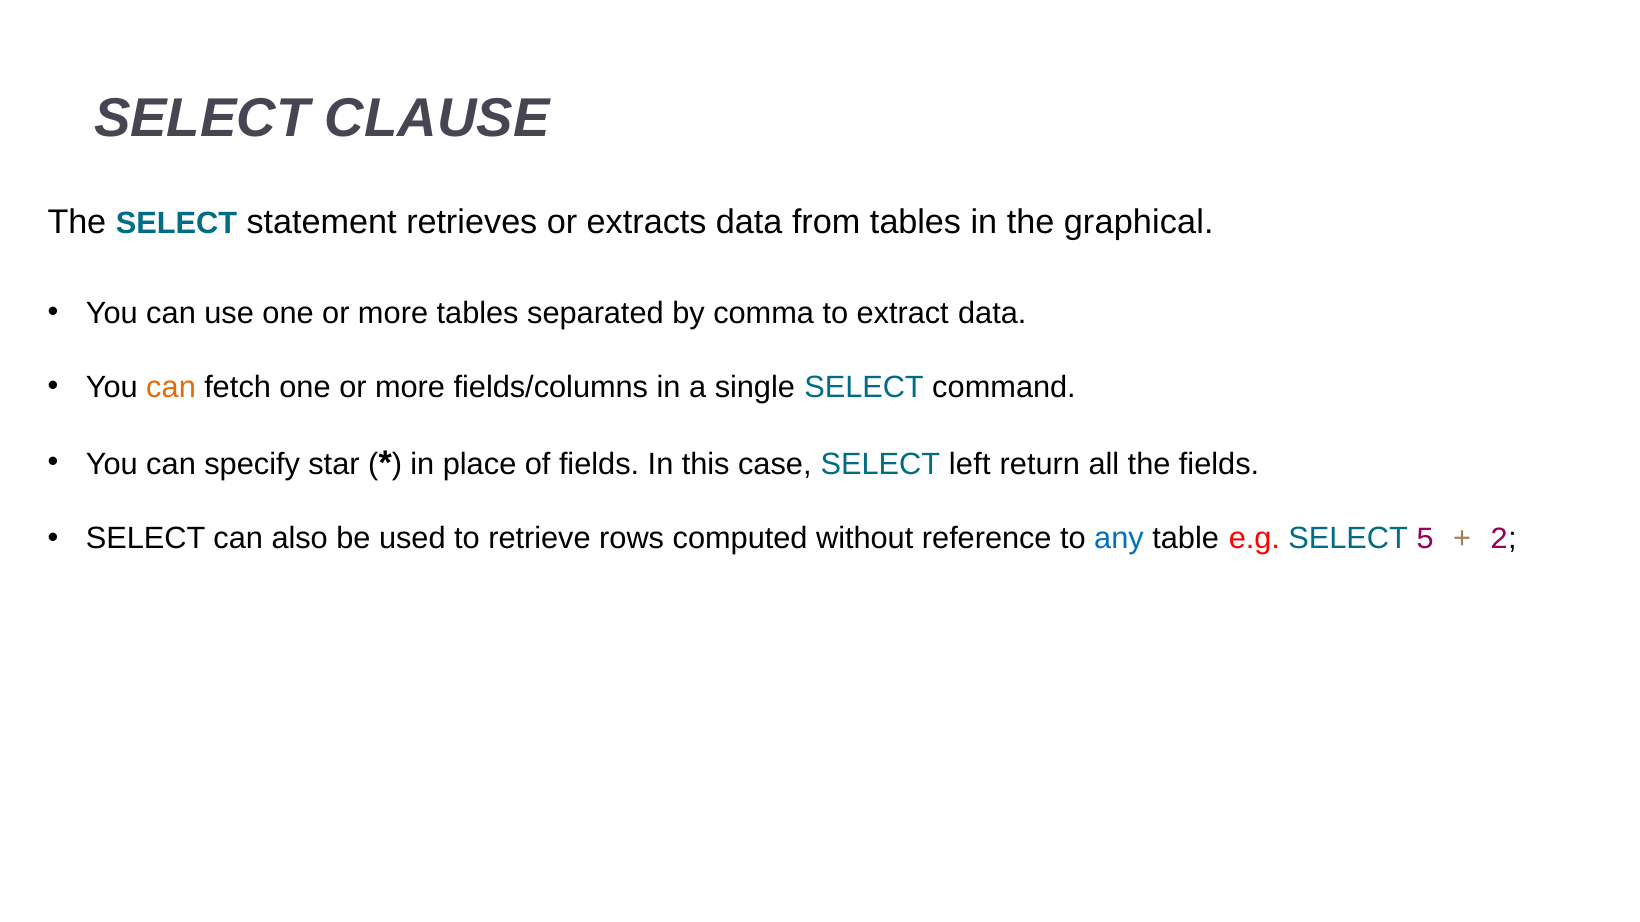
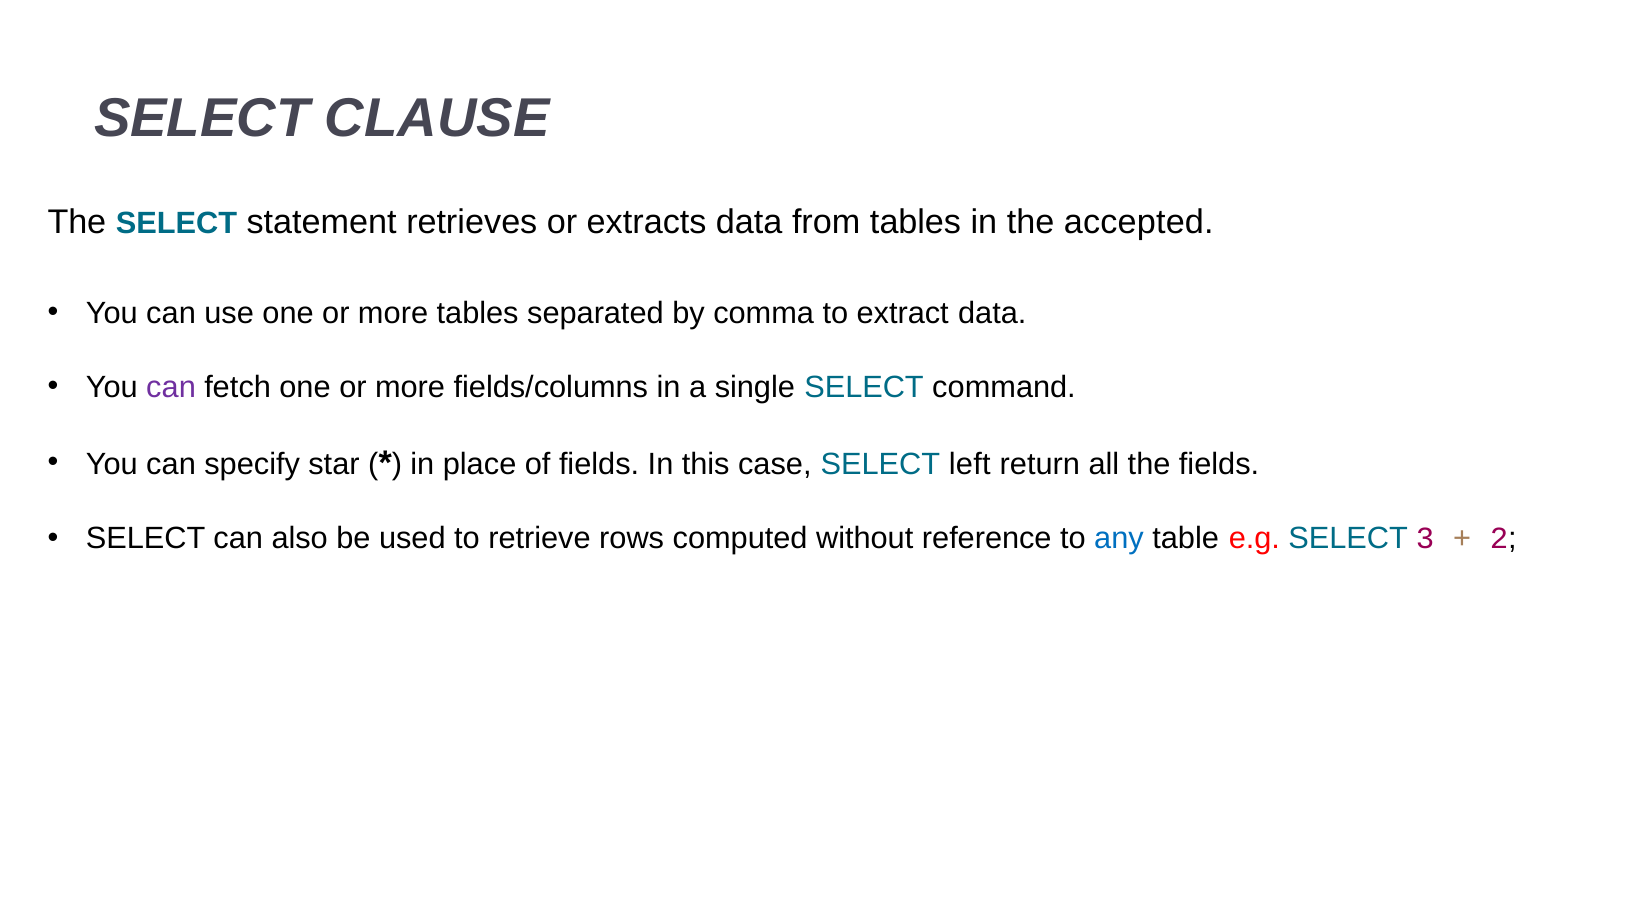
graphical: graphical -> accepted
can at (171, 387) colour: orange -> purple
5: 5 -> 3
